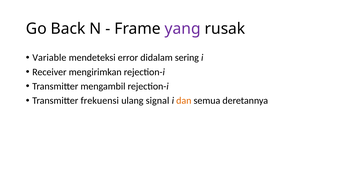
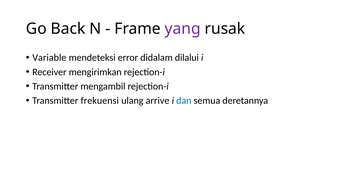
sering: sering -> dilalui
signal: signal -> arrive
dan colour: orange -> blue
